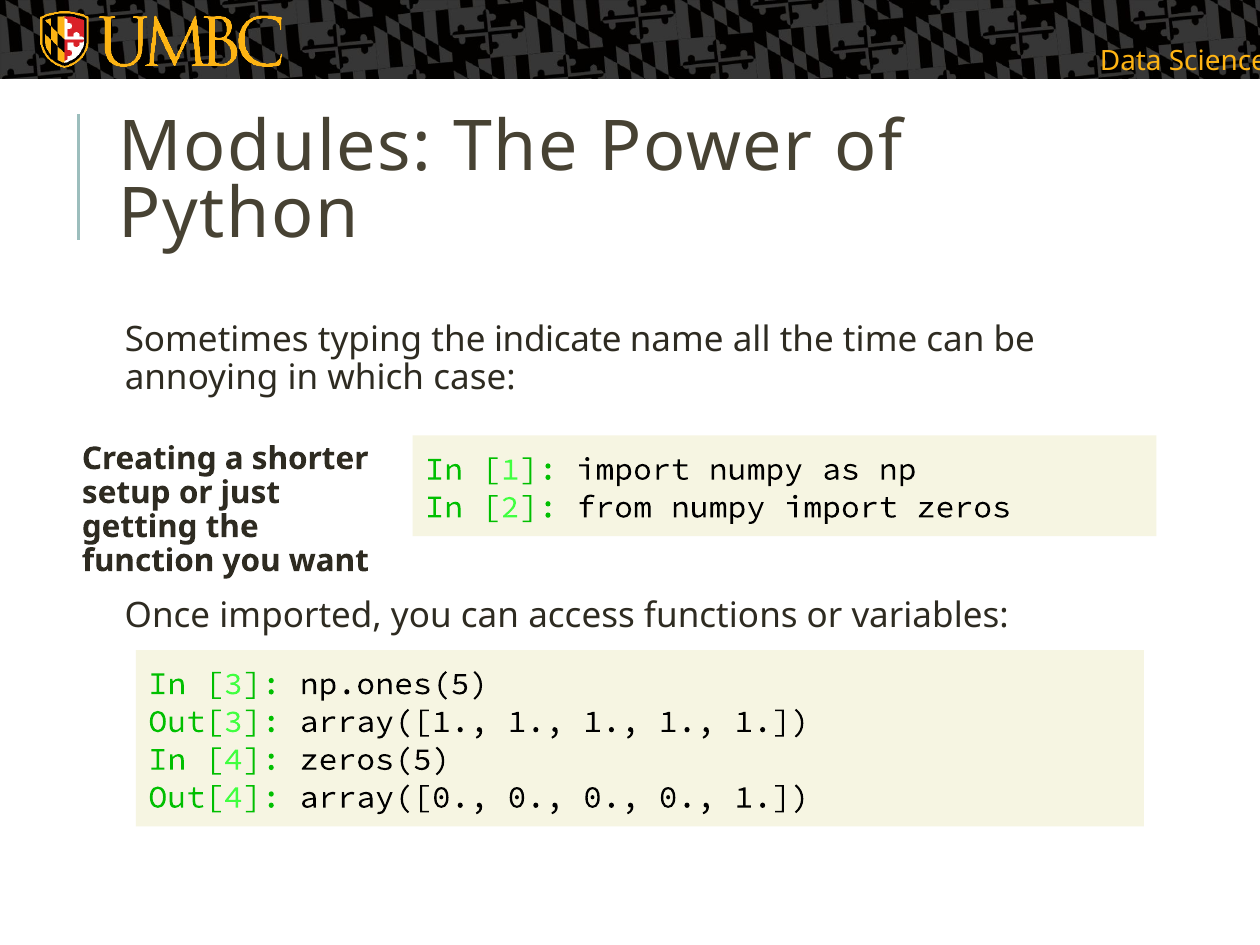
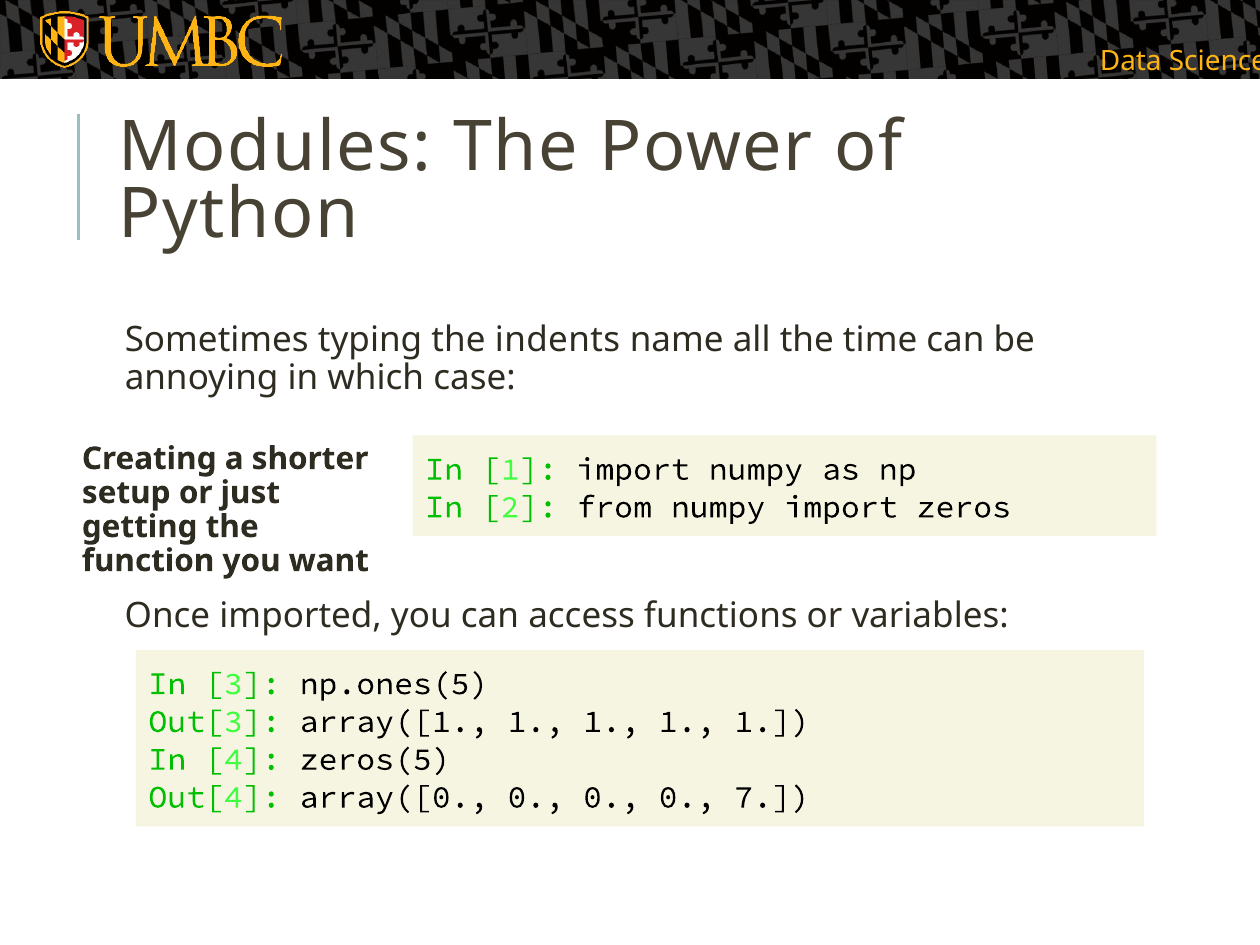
indicate: indicate -> indents
0 1: 1 -> 7
